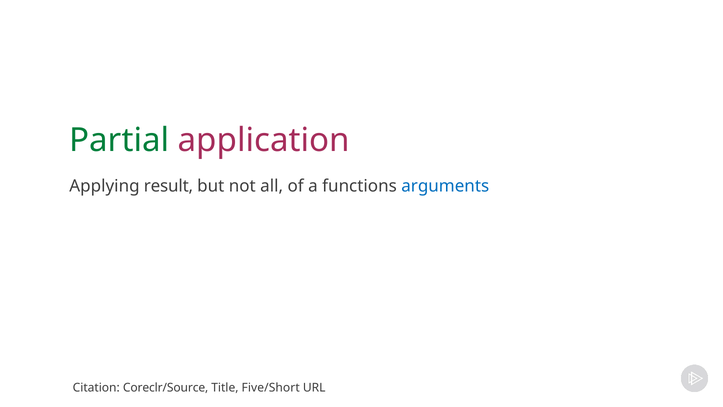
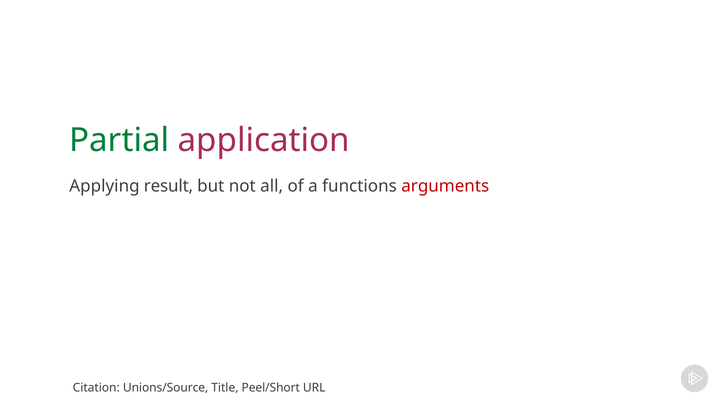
arguments colour: blue -> red
Coreclr/Source: Coreclr/Source -> Unions/Source
Five/Short: Five/Short -> Peel/Short
